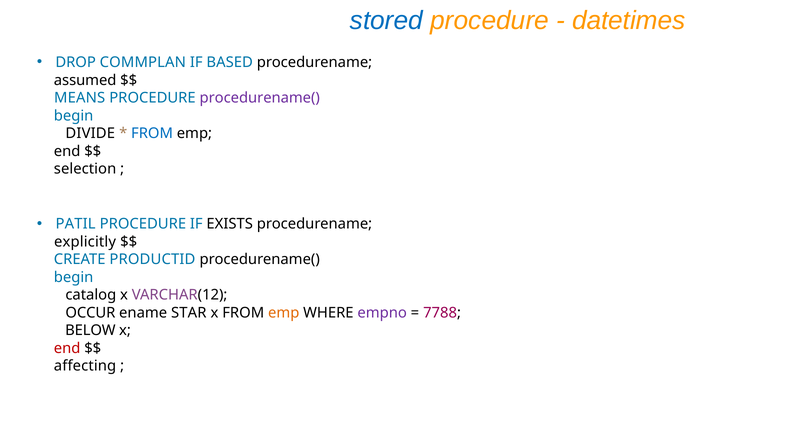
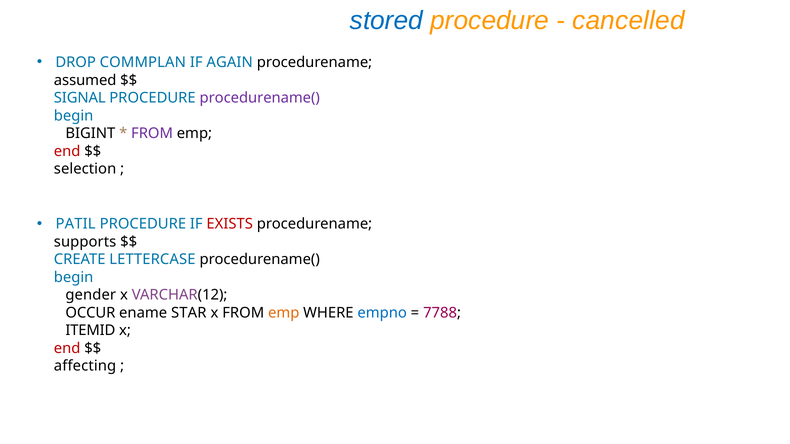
datetimes: datetimes -> cancelled
BASED: BASED -> AGAIN
MEANS: MEANS -> SIGNAL
DIVIDE: DIVIDE -> BIGINT
FROM at (152, 134) colour: blue -> purple
end at (67, 151) colour: black -> red
EXISTS colour: black -> red
explicitly: explicitly -> supports
PRODUCTID: PRODUCTID -> LETTERCASE
catalog: catalog -> gender
empno colour: purple -> blue
BELOW: BELOW -> ITEMID
